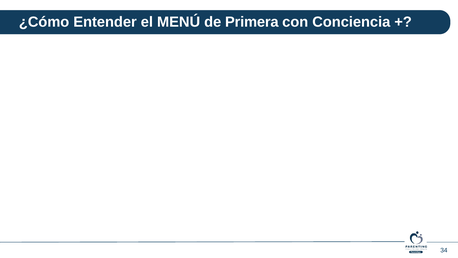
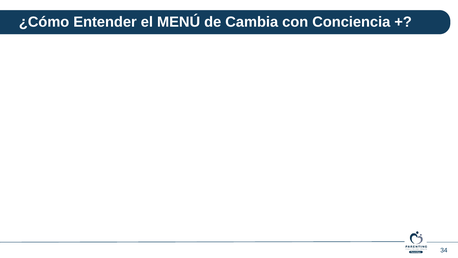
Primera: Primera -> Cambia
